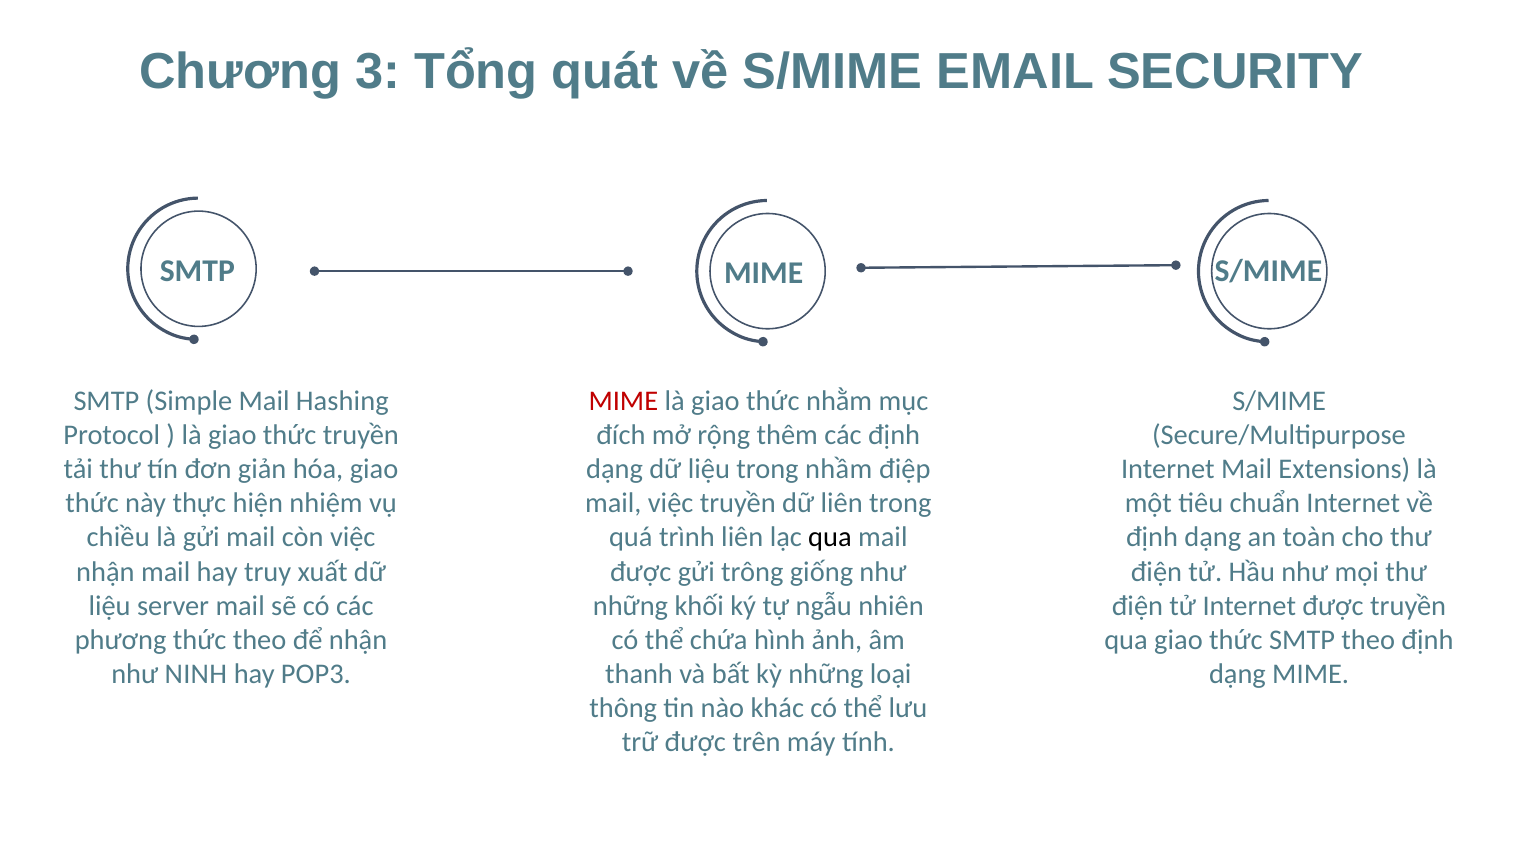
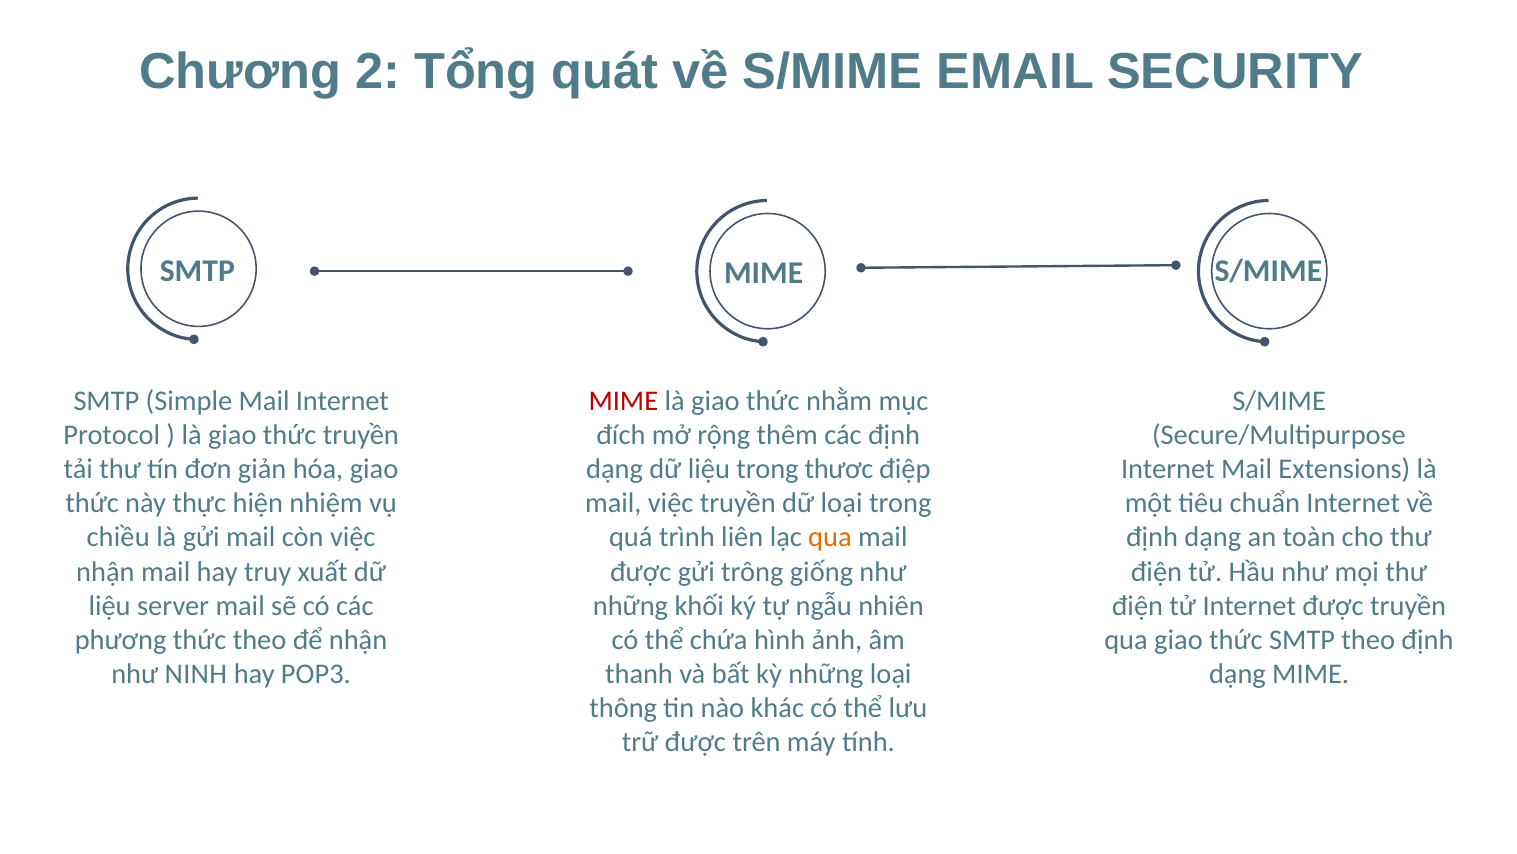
3: 3 -> 2
Mail Hashing: Hashing -> Internet
nhầm: nhầm -> thươc
dữ liên: liên -> loại
qua at (830, 537) colour: black -> orange
